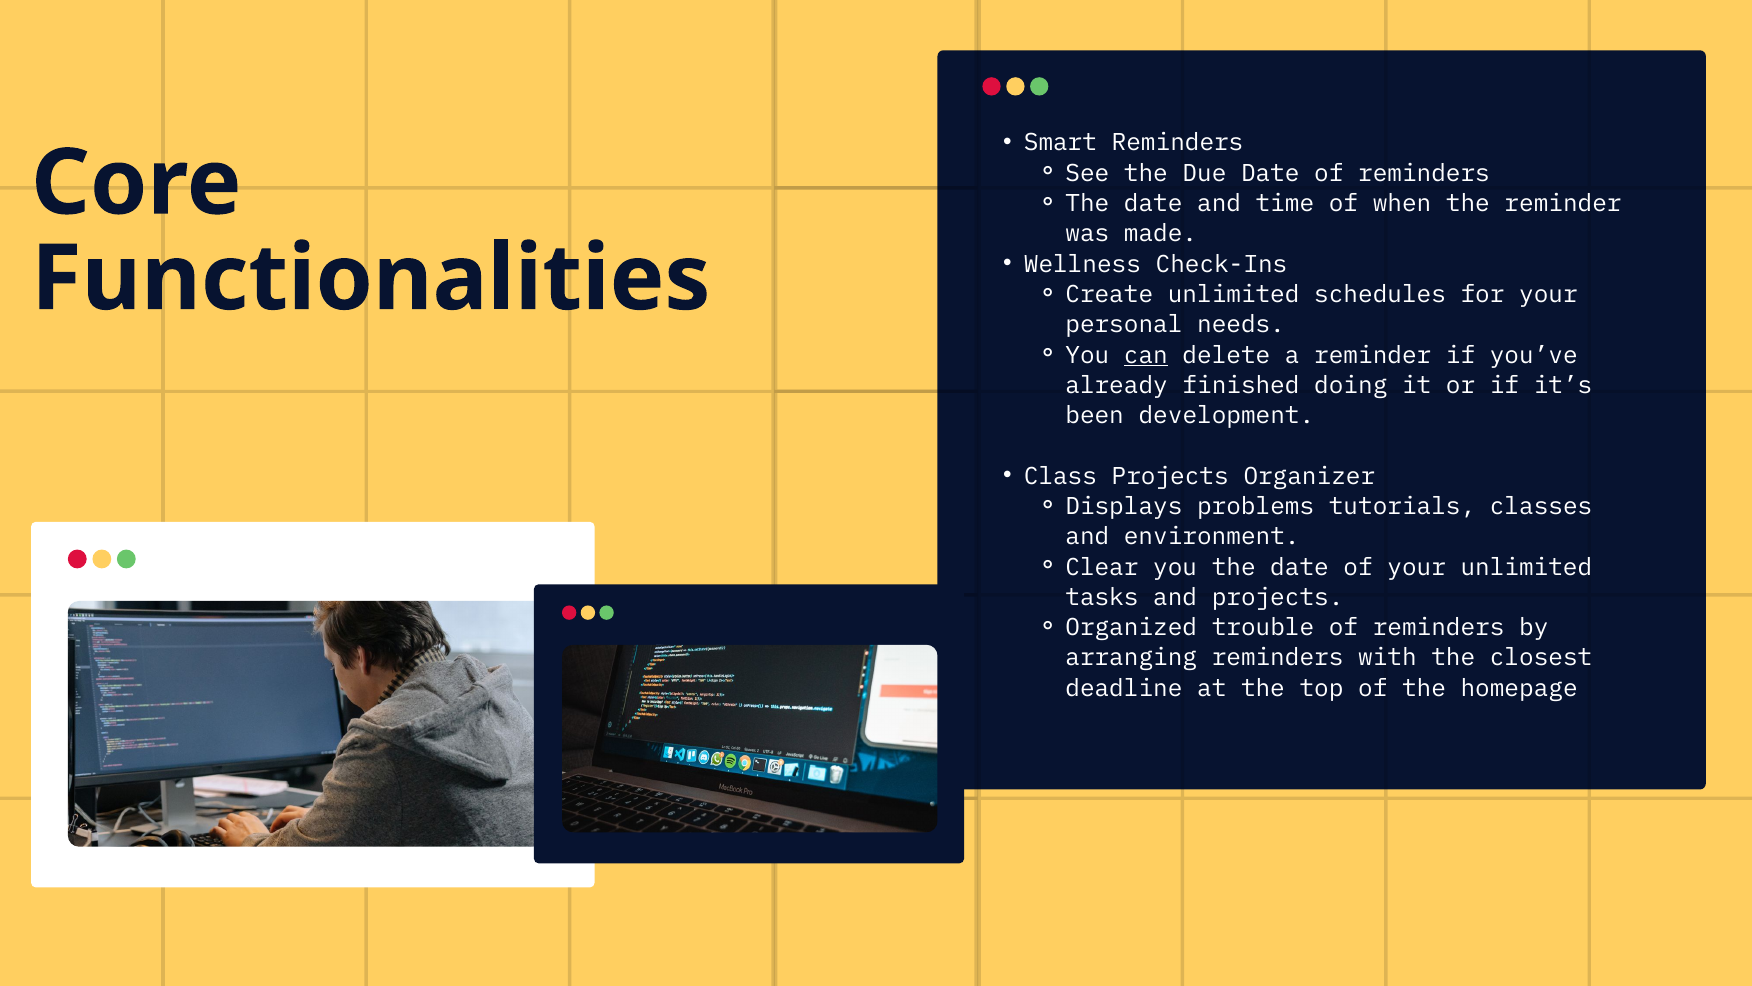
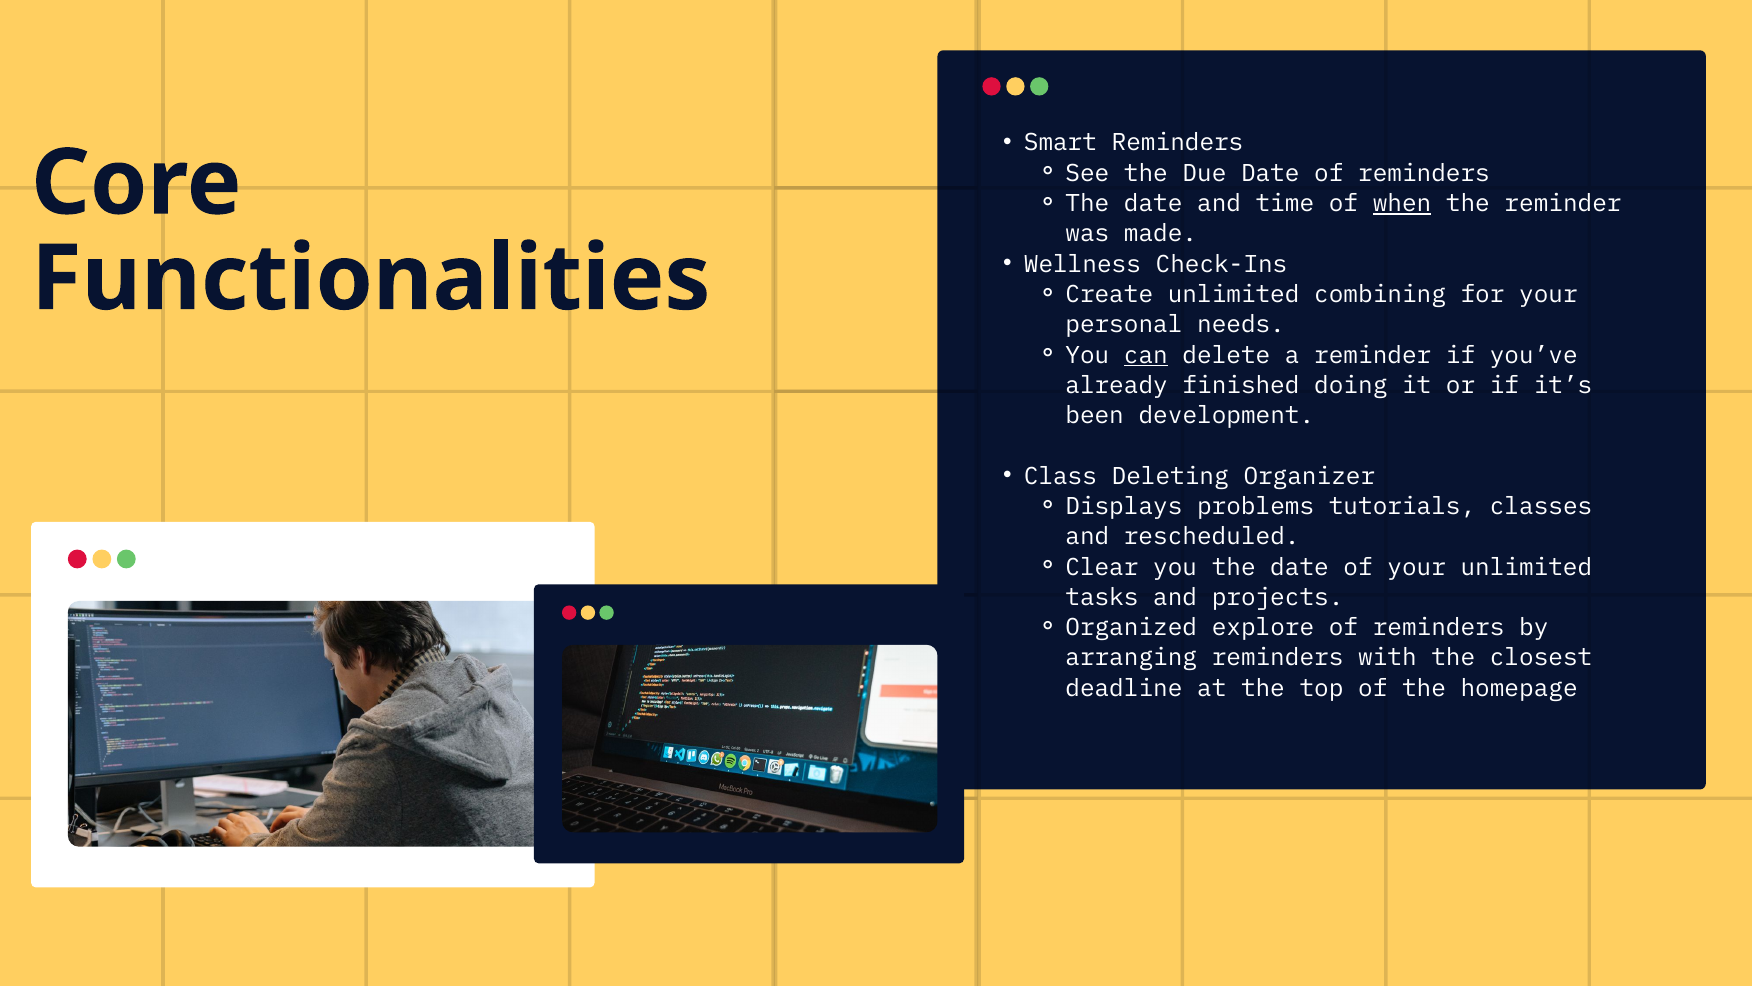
when underline: none -> present
schedules: schedules -> combining
Class Projects: Projects -> Deleting
environment: environment -> rescheduled
trouble: trouble -> explore
